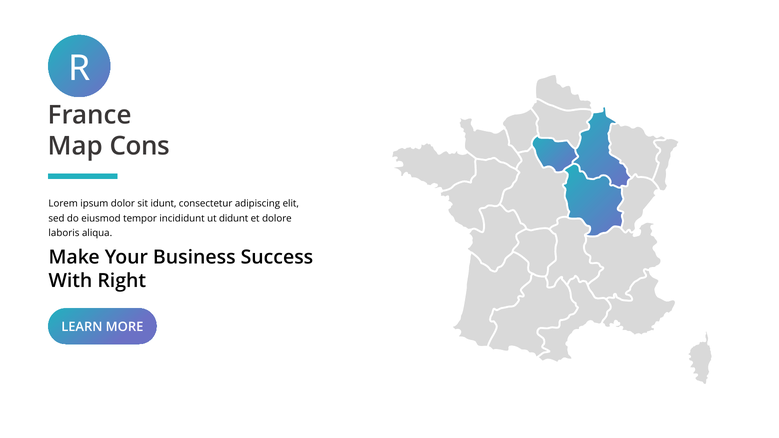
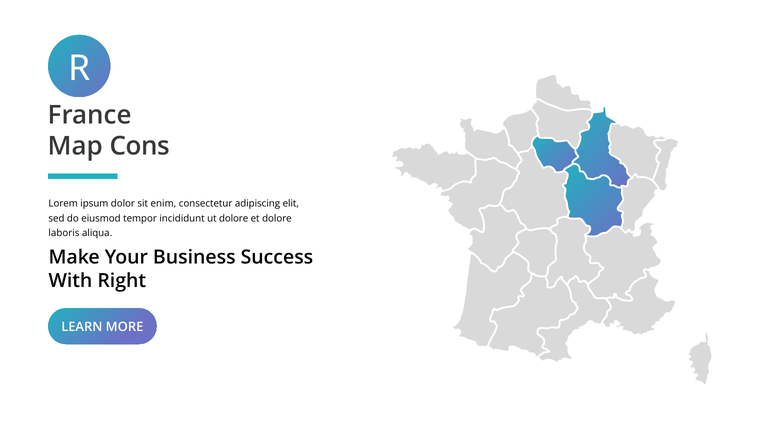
idunt: idunt -> enim
ut didunt: didunt -> dolore
